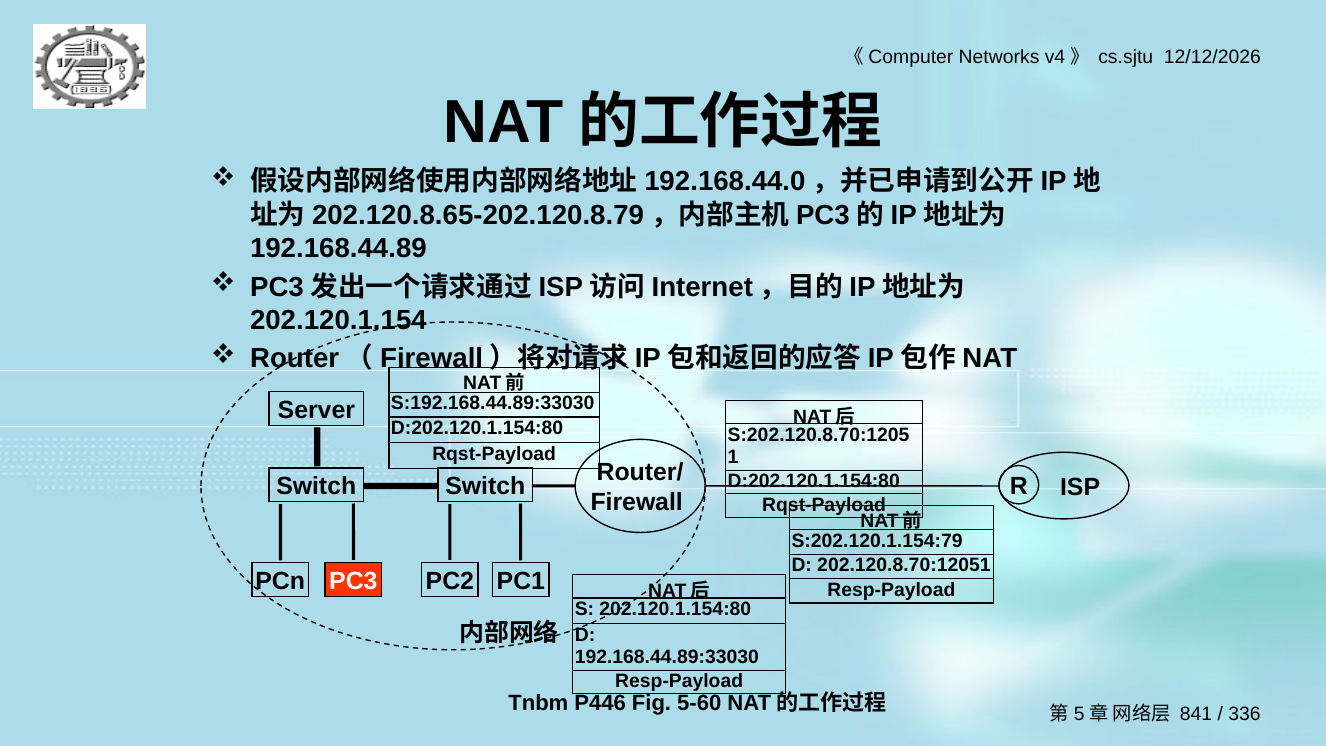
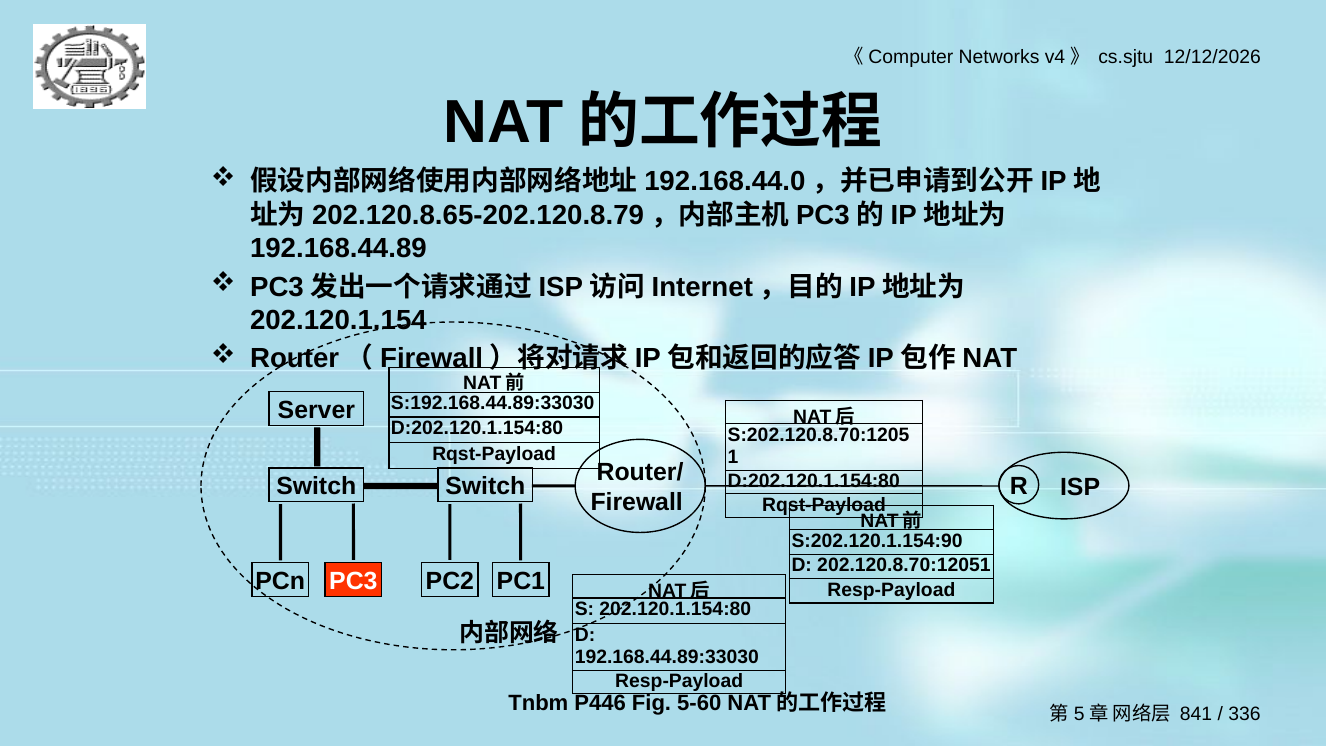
S:202.120.1.154:79: S:202.120.1.154:79 -> S:202.120.1.154:90
